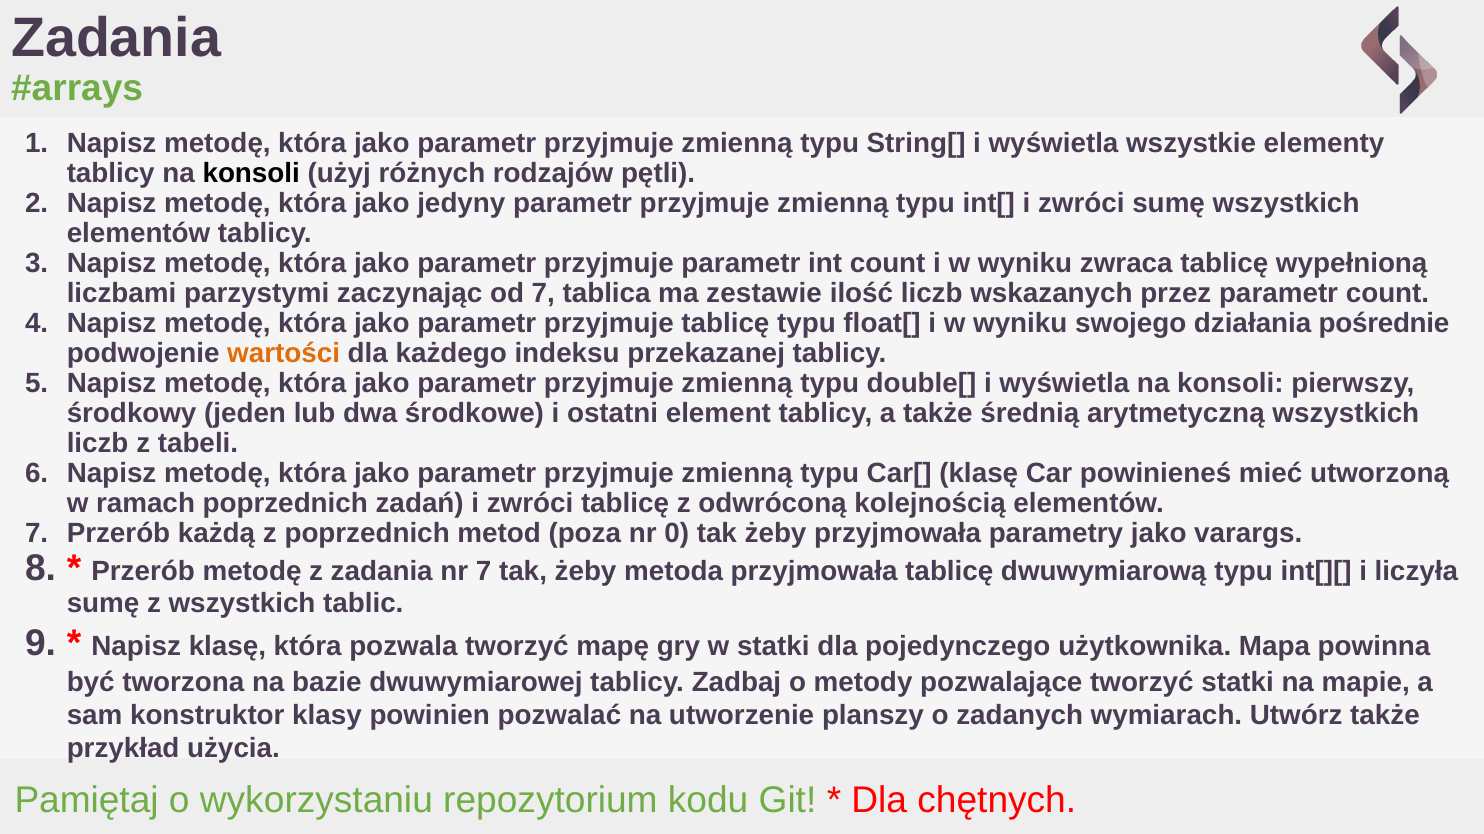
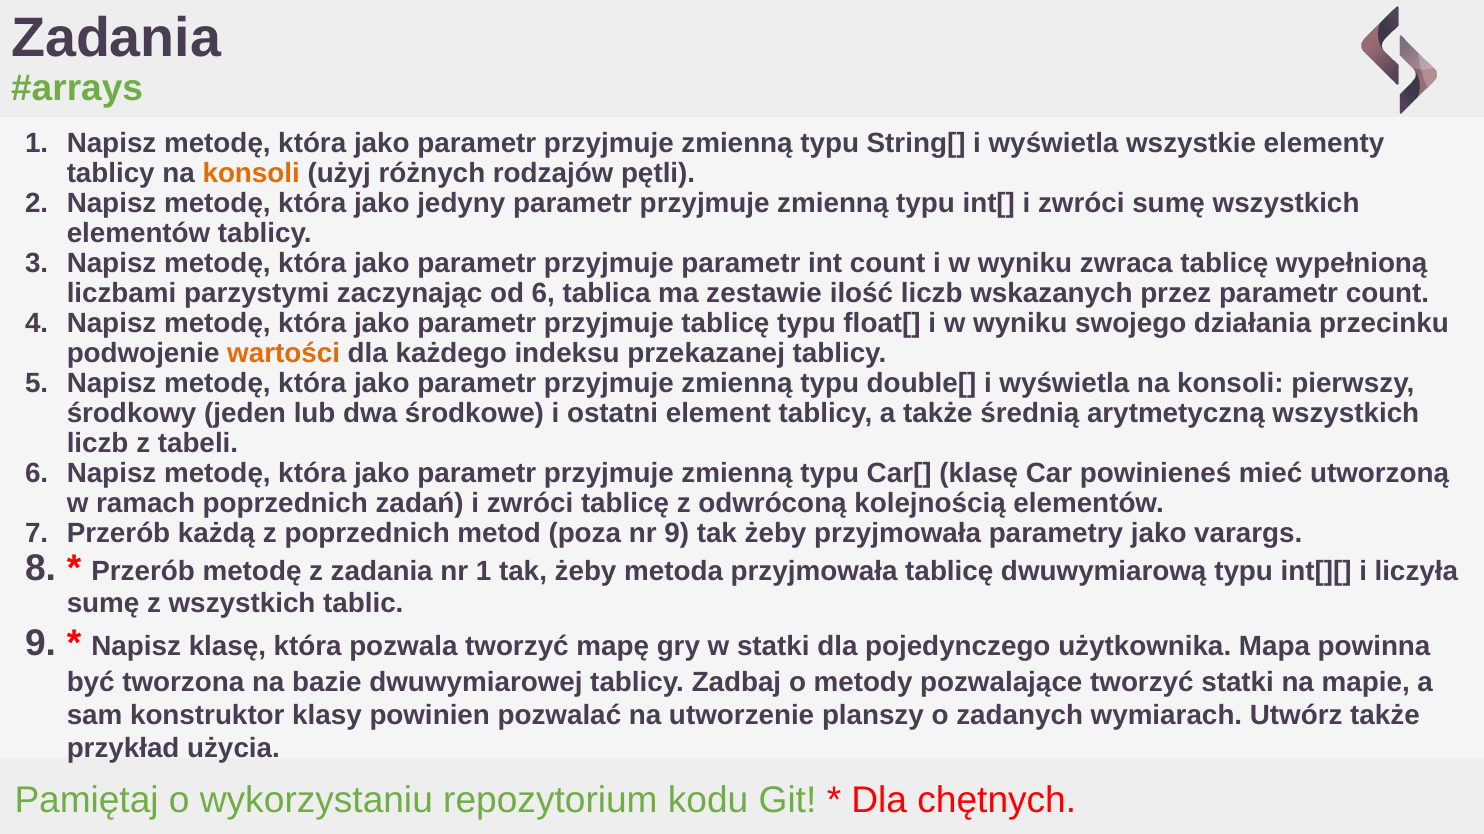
konsoli at (251, 173) colour: black -> orange
od 7: 7 -> 6
pośrednie: pośrednie -> przecinku
nr 0: 0 -> 9
nr 7: 7 -> 1
